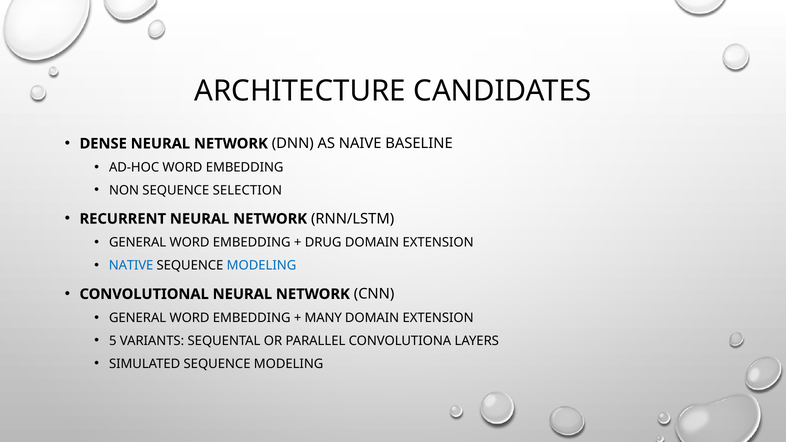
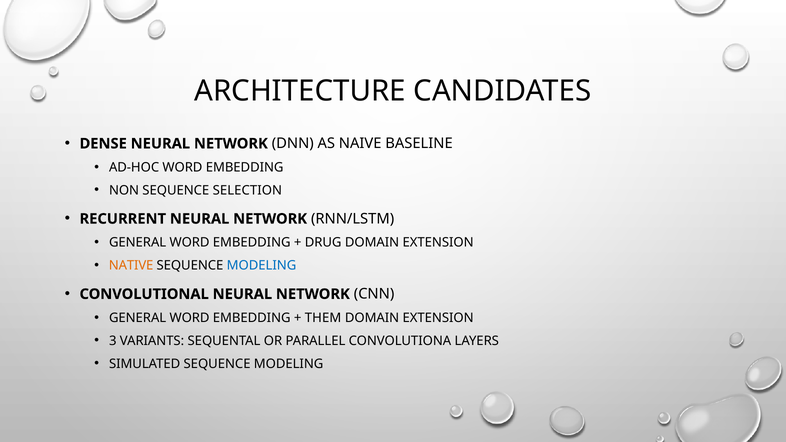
NATIVE colour: blue -> orange
MANY: MANY -> THEM
5: 5 -> 3
